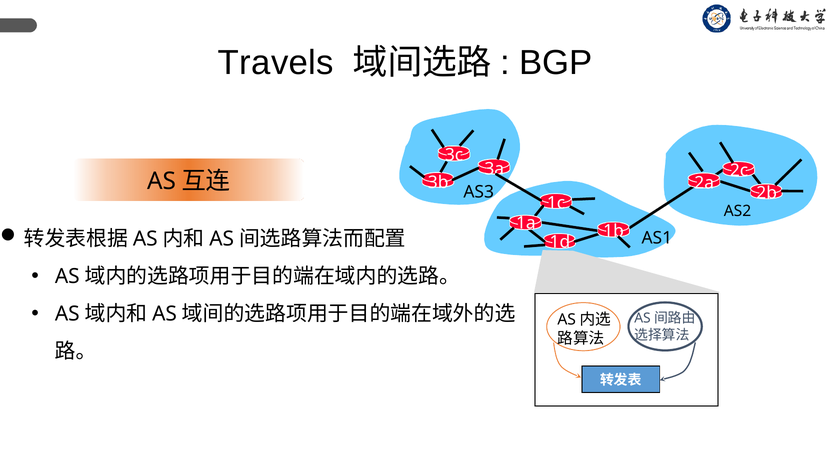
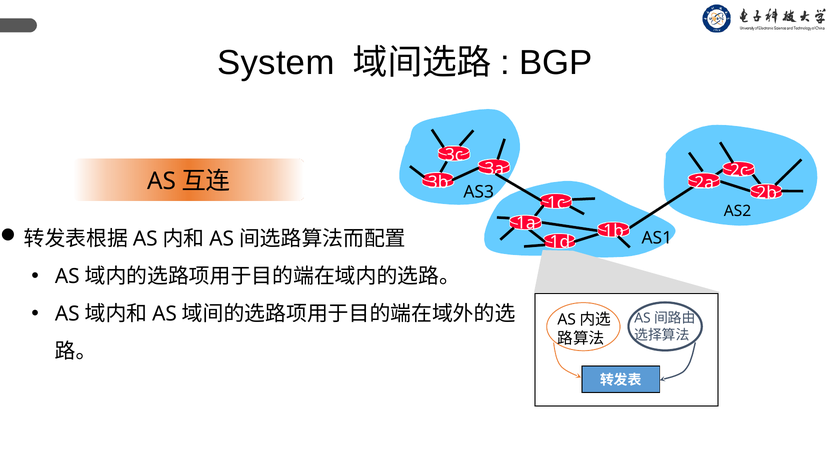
Travels: Travels -> System
